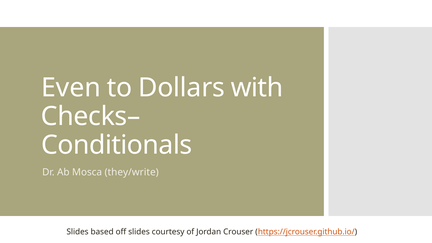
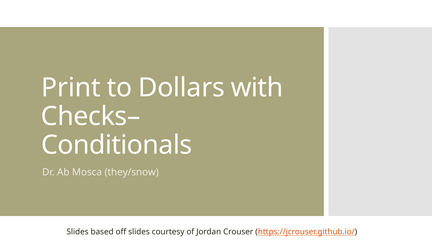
Even: Even -> Print
they/write: they/write -> they/snow
